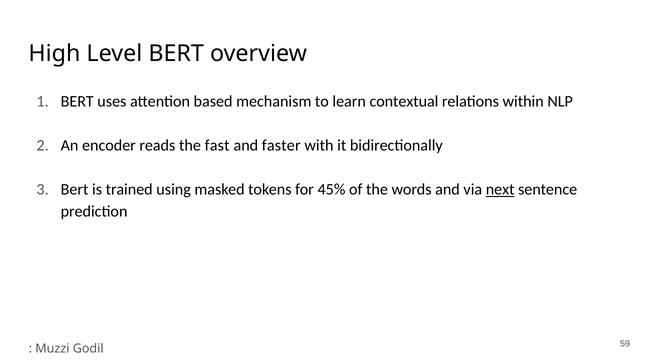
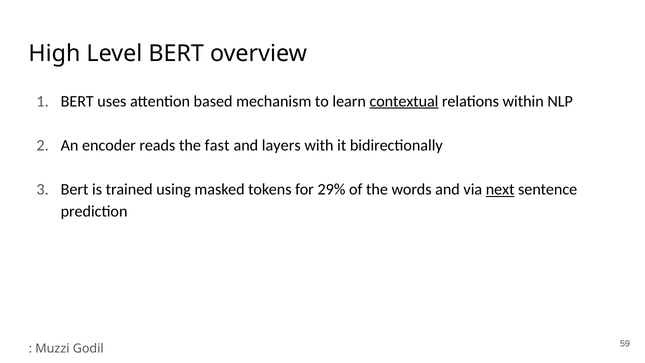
contextual underline: none -> present
faster: faster -> layers
45%: 45% -> 29%
